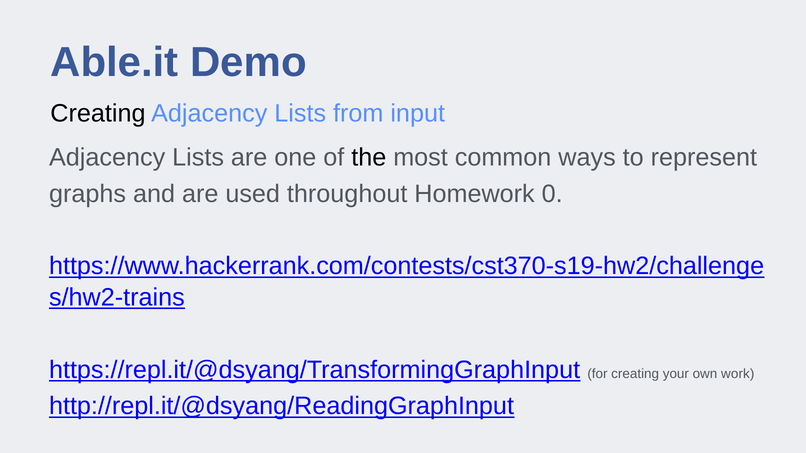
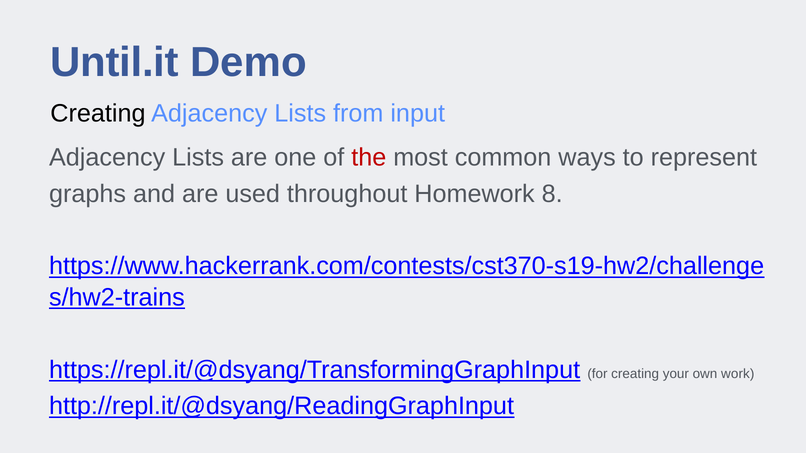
Able.it: Able.it -> Until.it
the colour: black -> red
0: 0 -> 8
